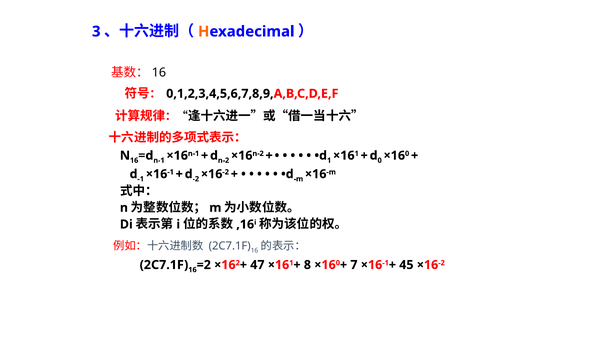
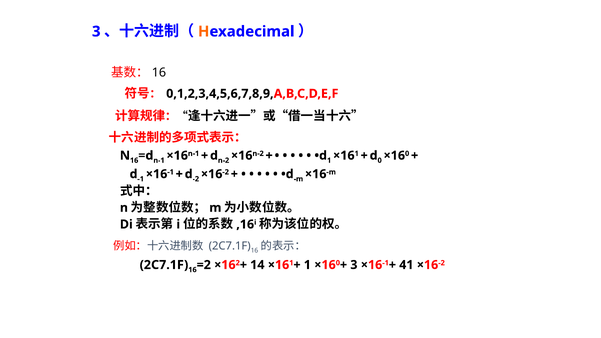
47: 47 -> 14
×161+ 8: 8 -> 1
×160+ 7: 7 -> 3
45: 45 -> 41
